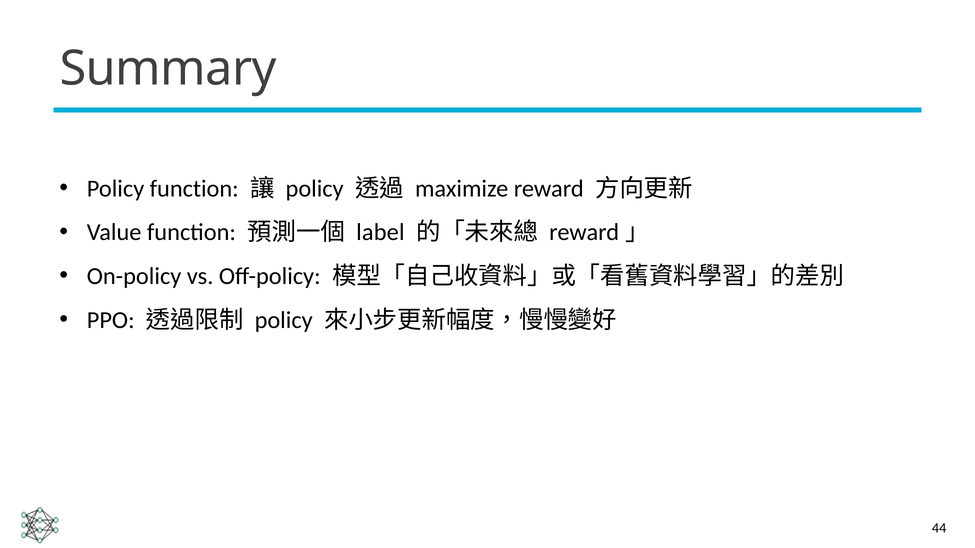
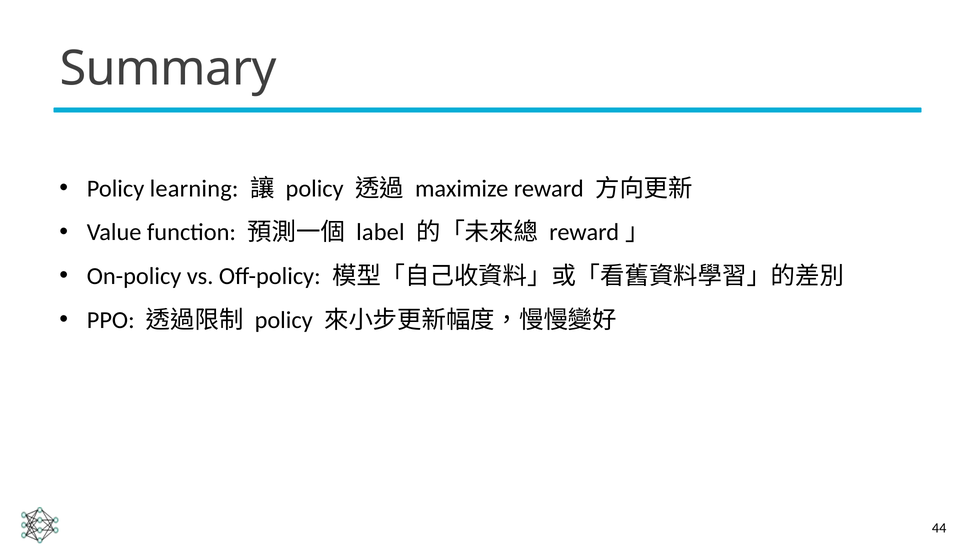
Policy function: function -> learning
